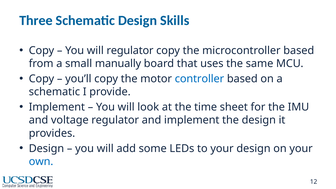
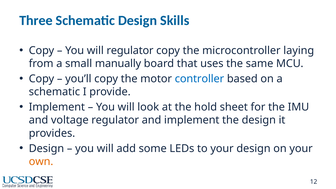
microcontroller based: based -> laying
time: time -> hold
own colour: blue -> orange
